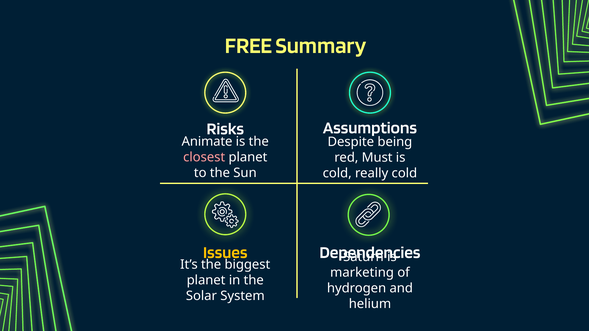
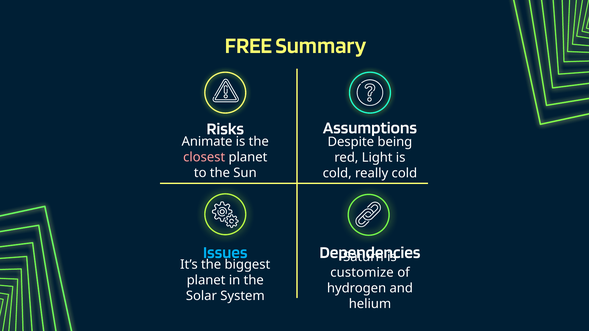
Must: Must -> Light
Issues colour: yellow -> light blue
marketing: marketing -> customize
